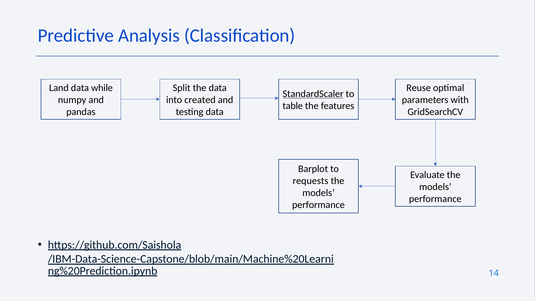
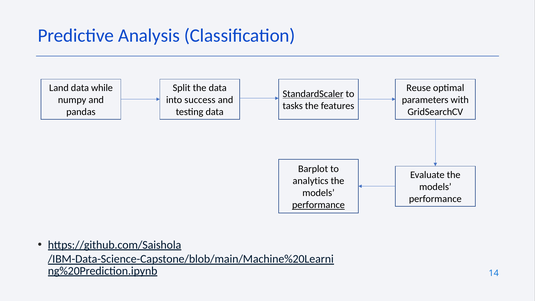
created: created -> success
table: table -> tasks
requests: requests -> analytics
performance at (318, 205) underline: none -> present
